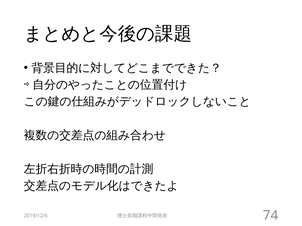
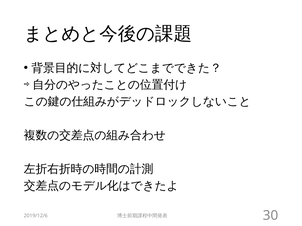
74: 74 -> 30
